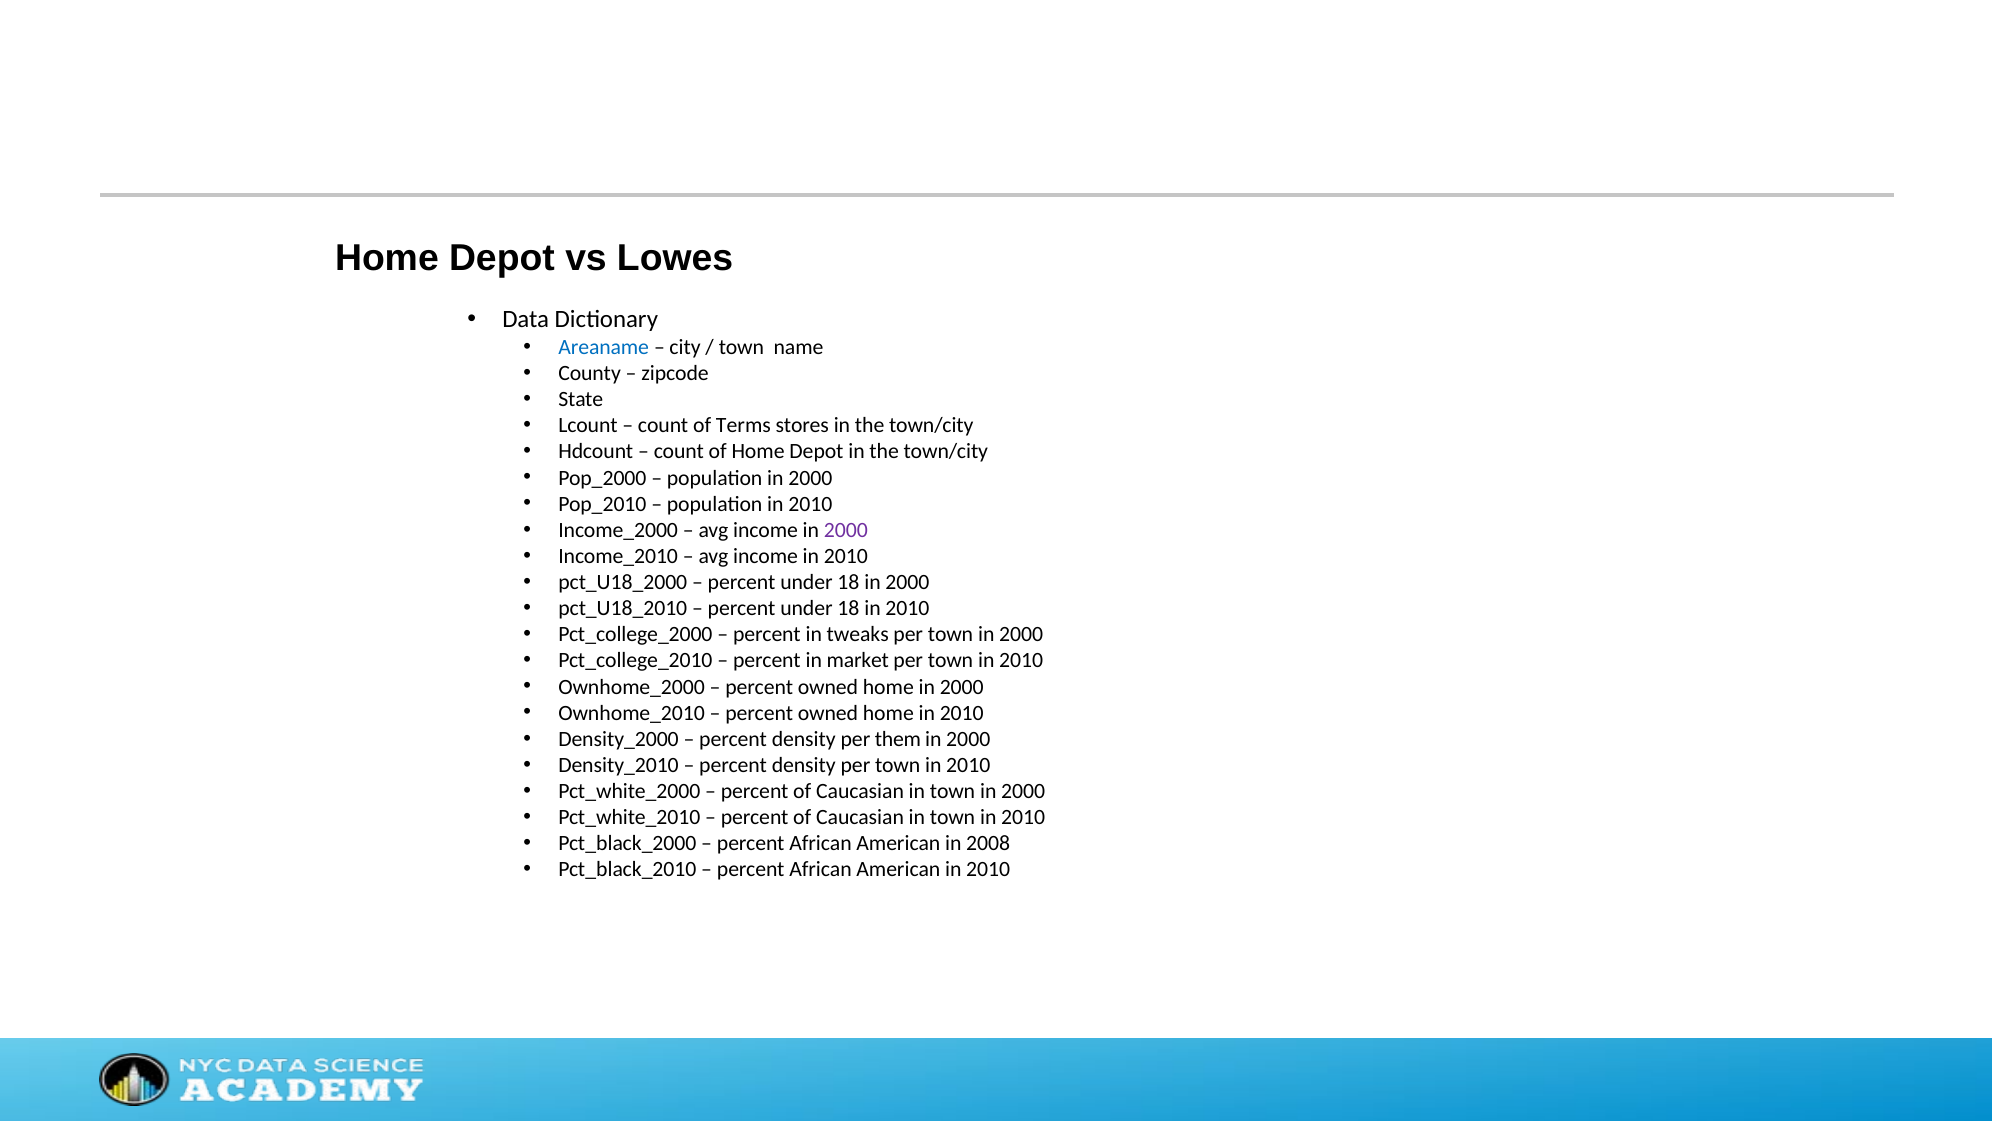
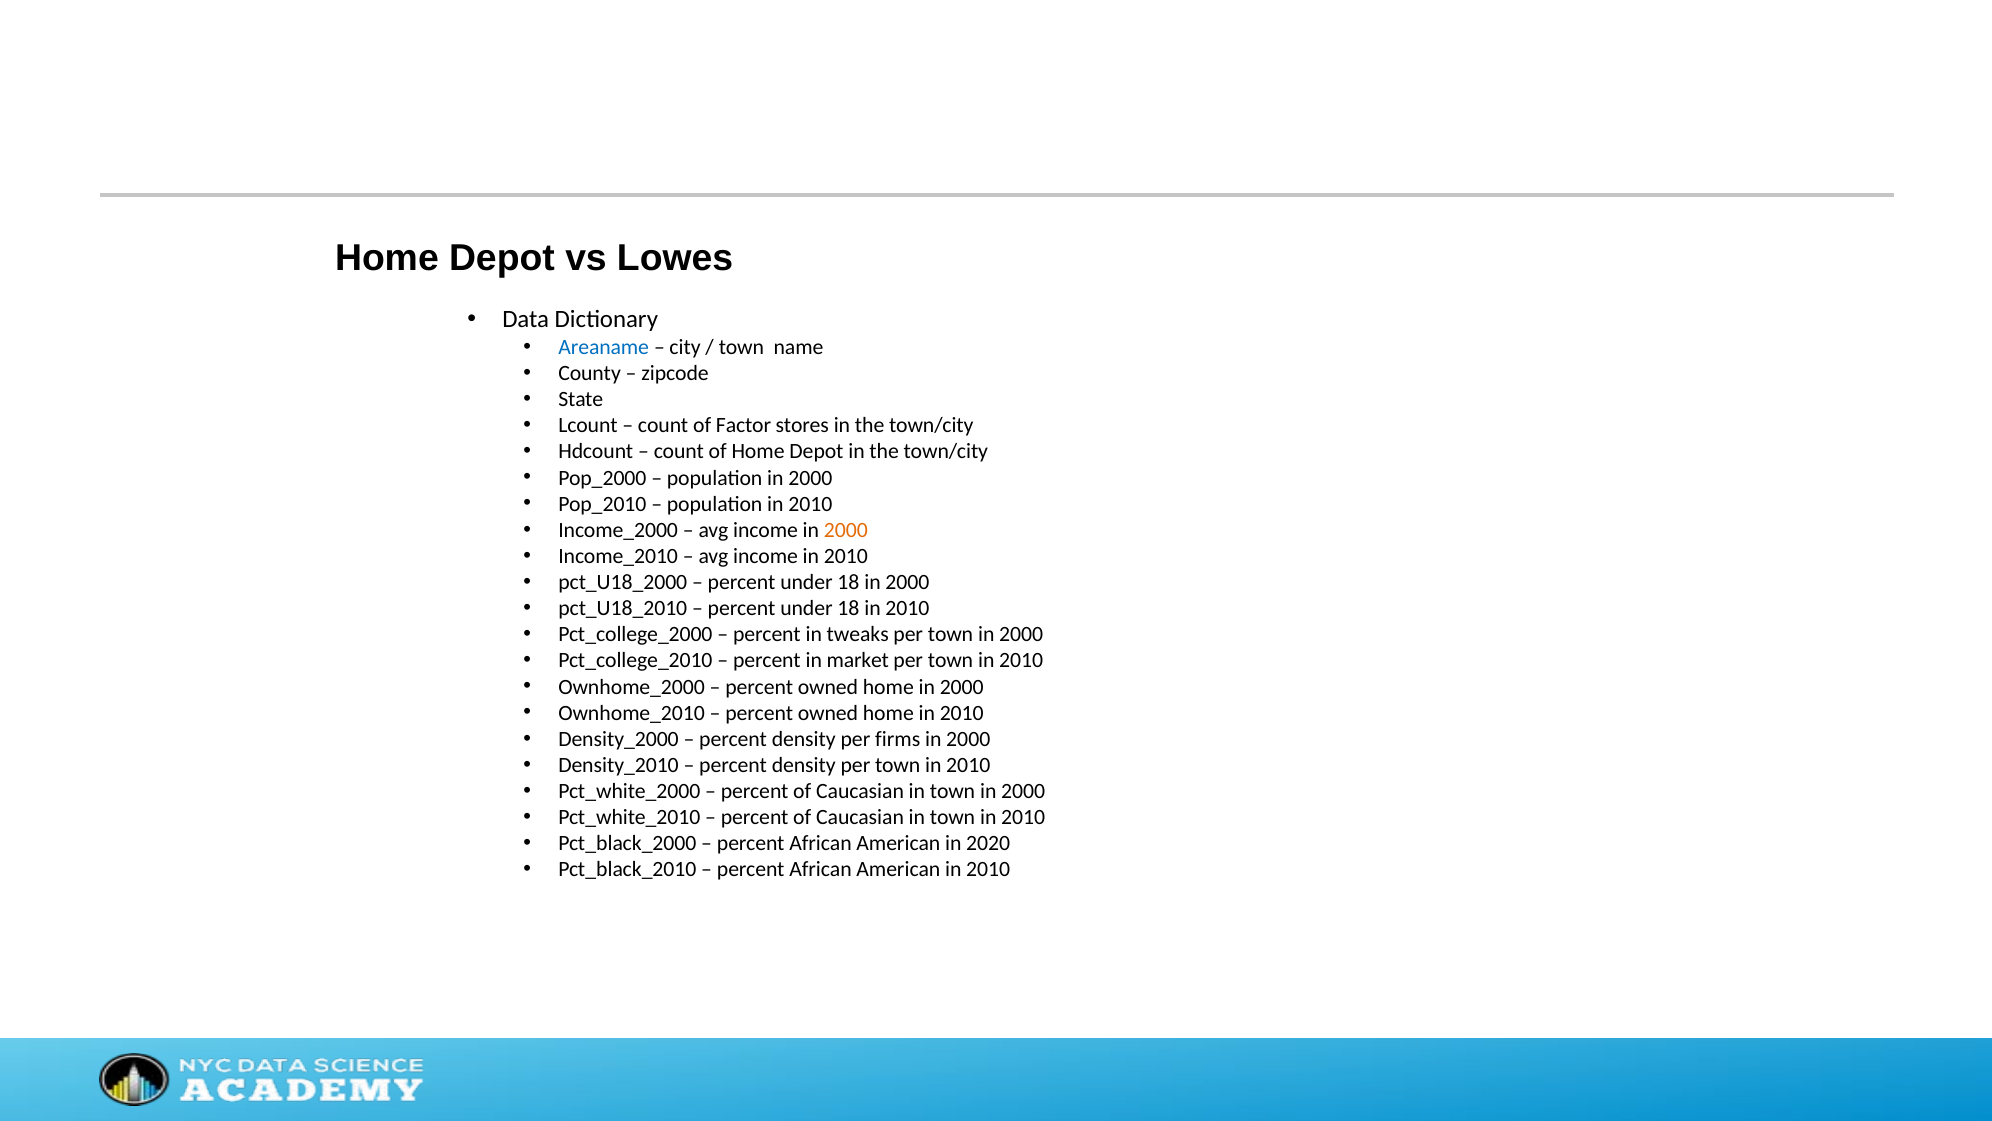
Terms: Terms -> Factor
2000 at (846, 530) colour: purple -> orange
them: them -> firms
2008: 2008 -> 2020
